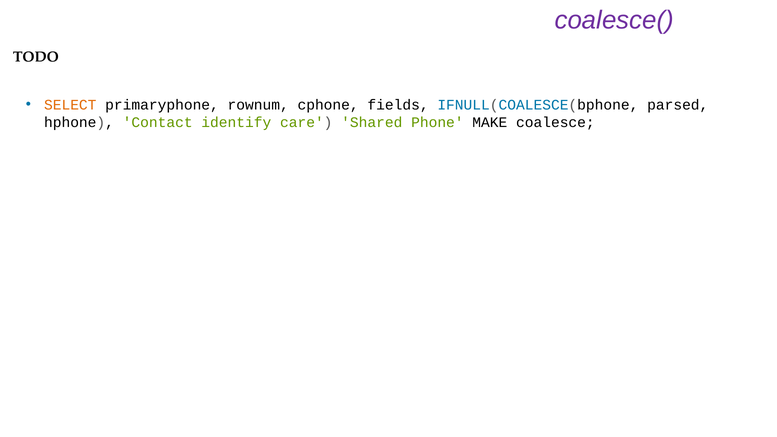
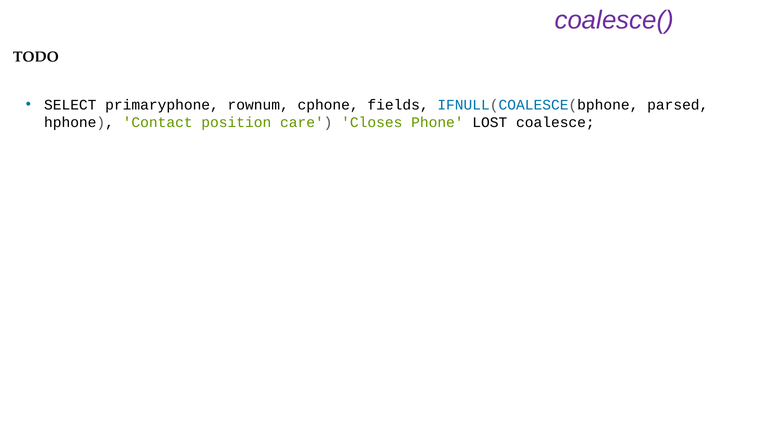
SELECT colour: orange -> black
identify: identify -> position
Shared: Shared -> Closes
MAKE: MAKE -> LOST
